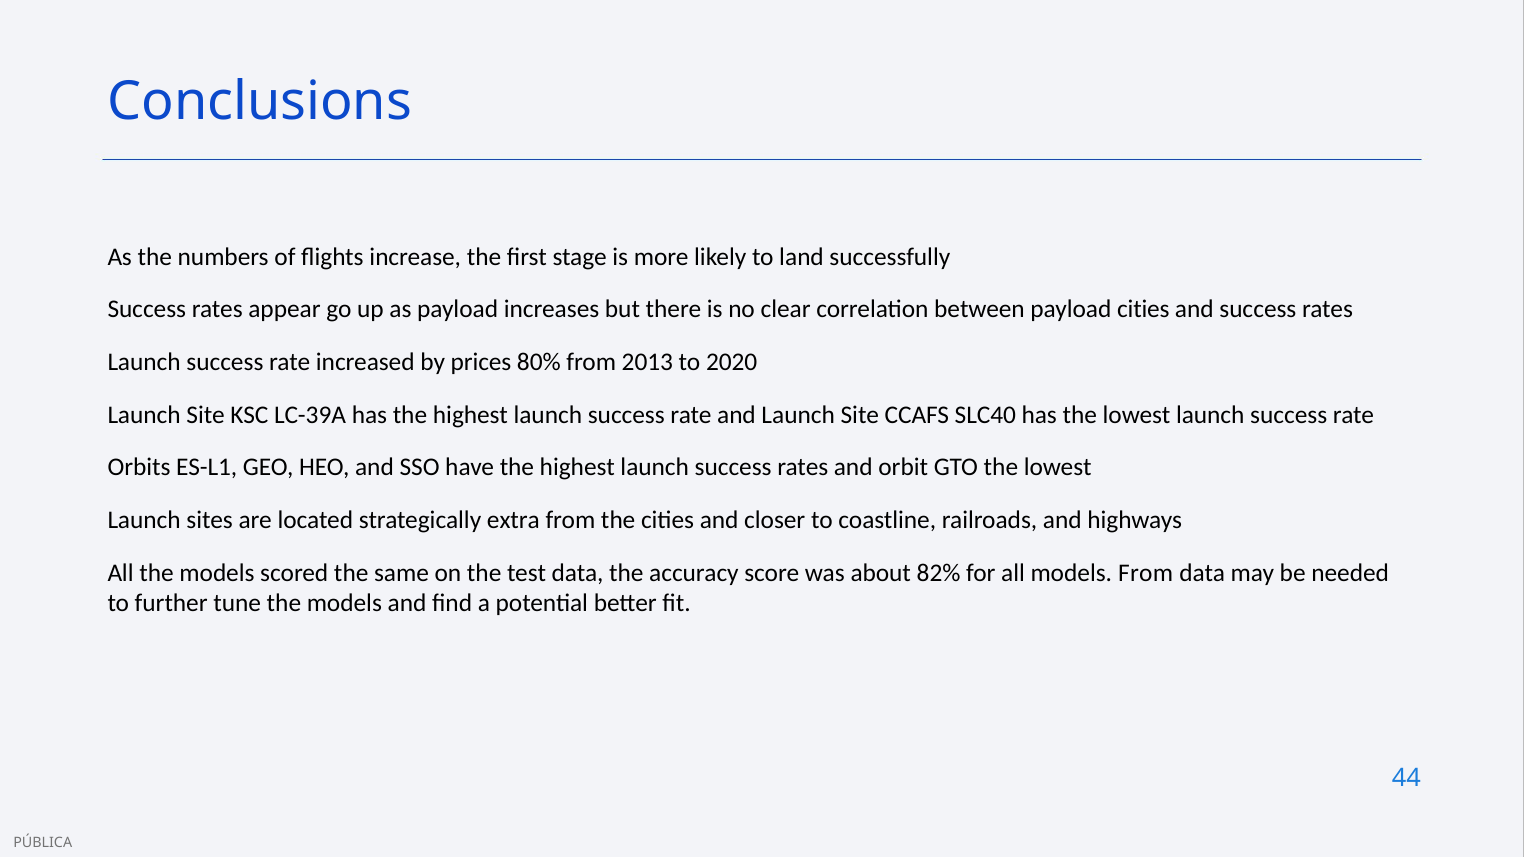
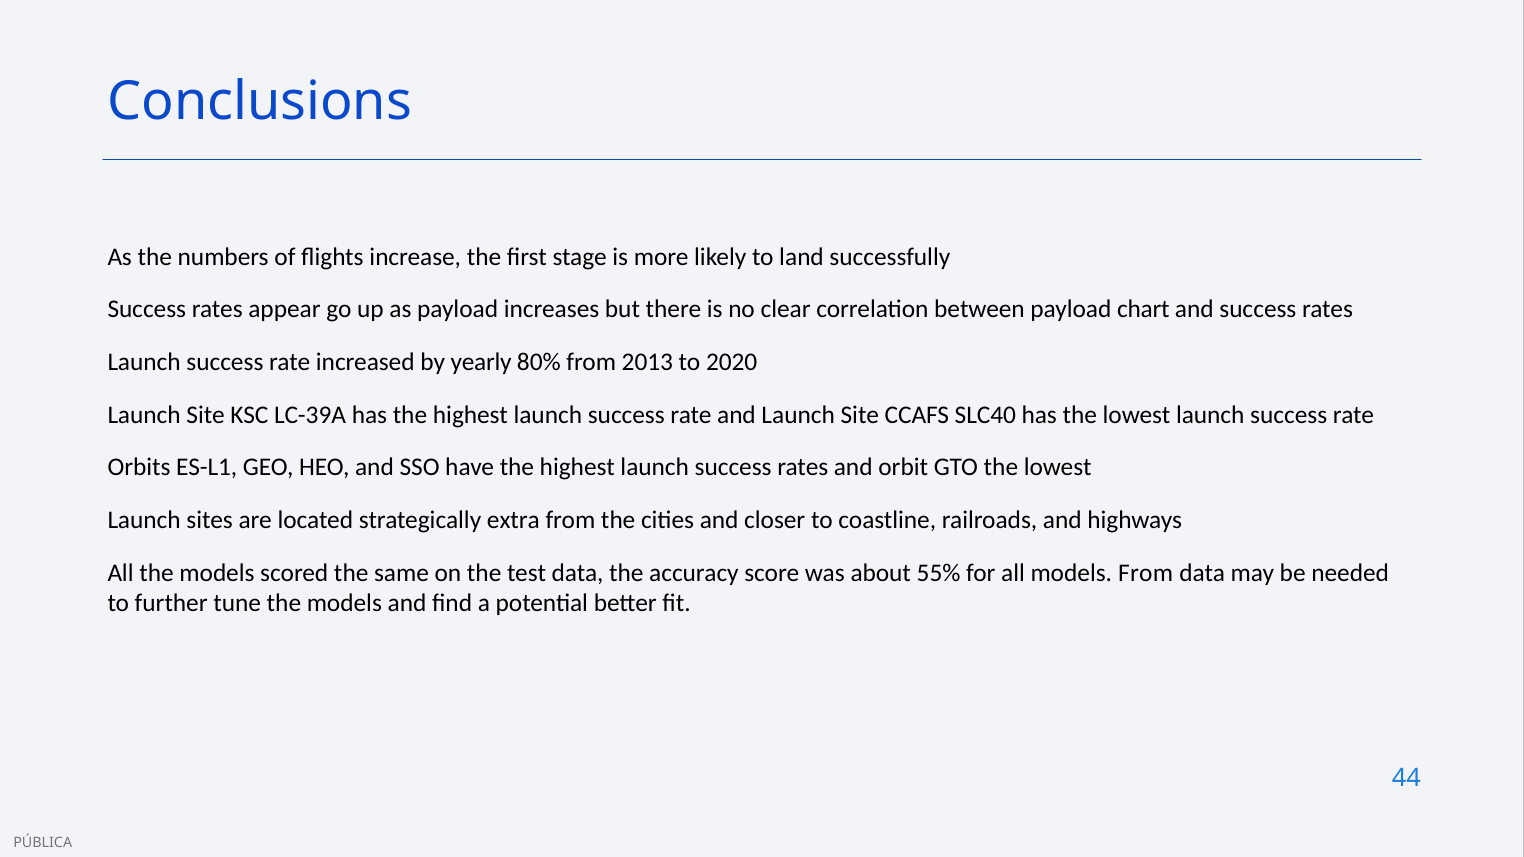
payload cities: cities -> chart
prices: prices -> yearly
82%: 82% -> 55%
